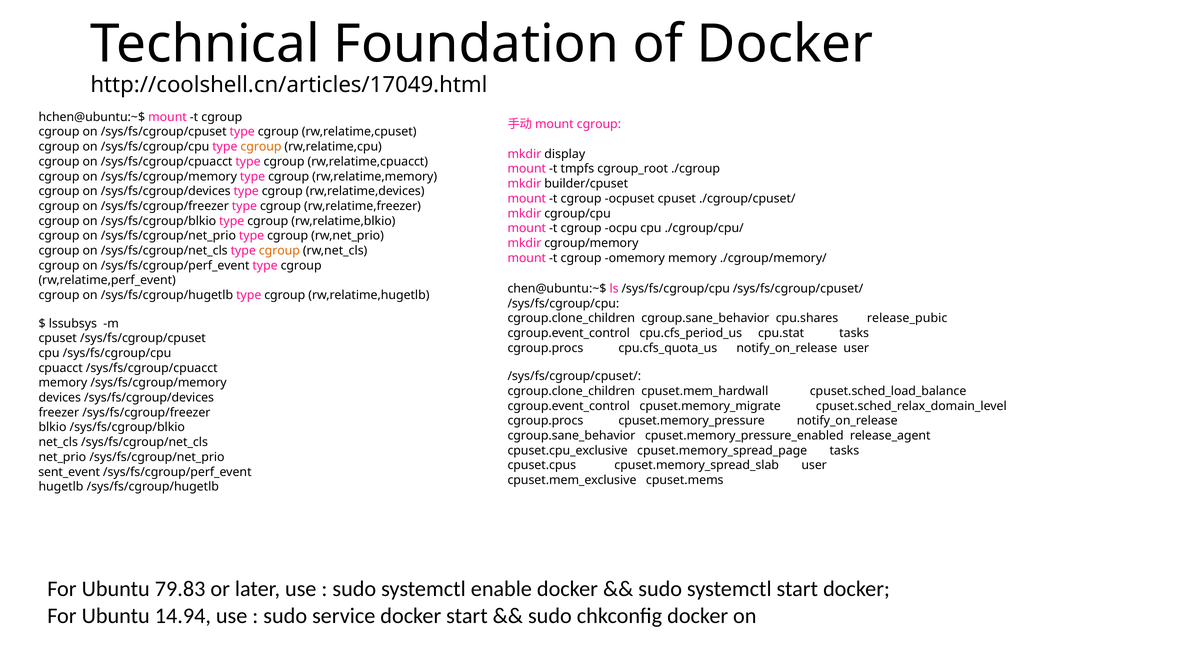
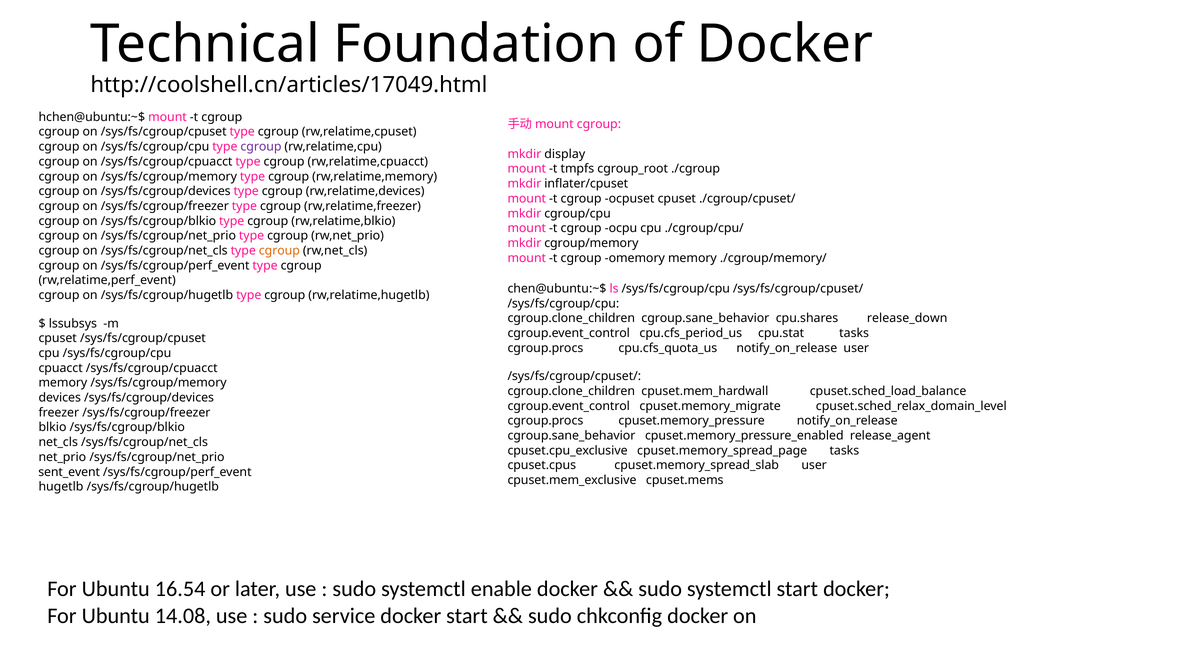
cgroup at (261, 147) colour: orange -> purple
builder/cpuset: builder/cpuset -> inflater/cpuset
release_pubic: release_pubic -> release_down
79.83: 79.83 -> 16.54
14.94: 14.94 -> 14.08
